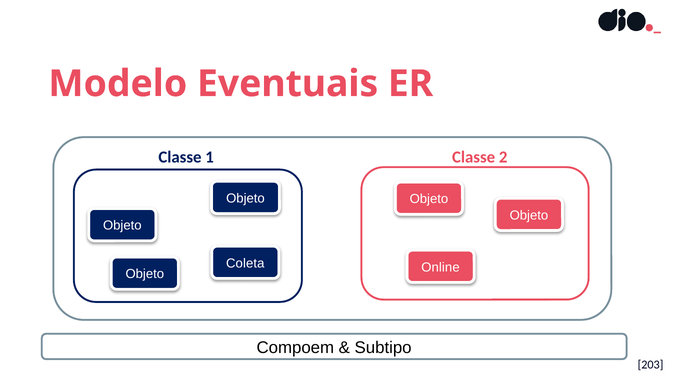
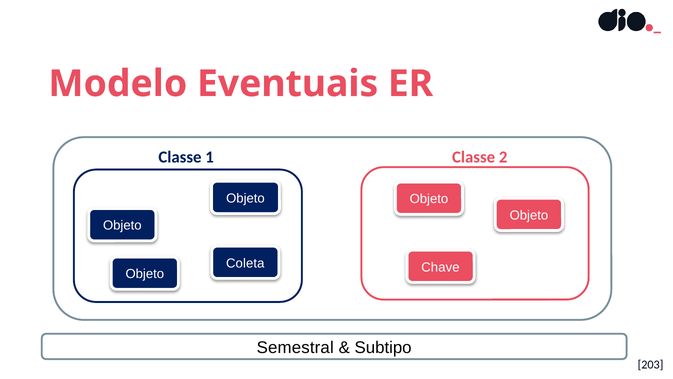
Online: Online -> Chave
Compoem: Compoem -> Semestral
